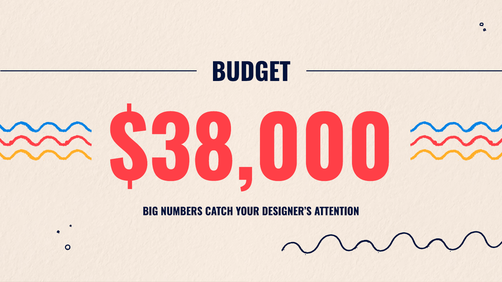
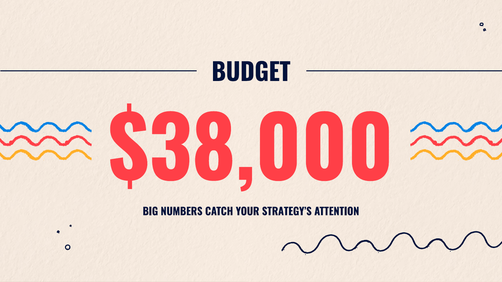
DESIGNER’S: DESIGNER’S -> STRATEGY’S
